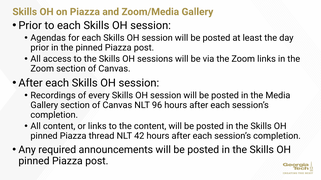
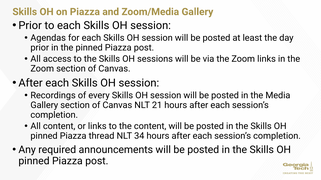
96: 96 -> 21
42: 42 -> 34
